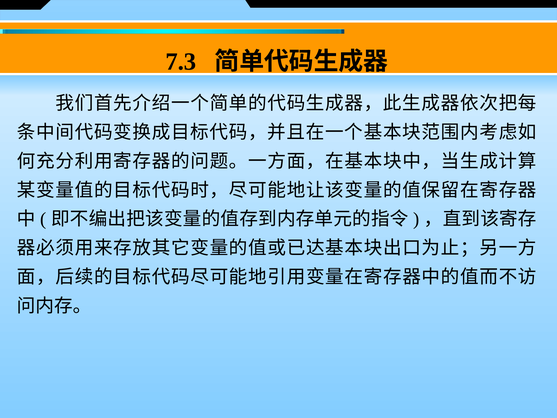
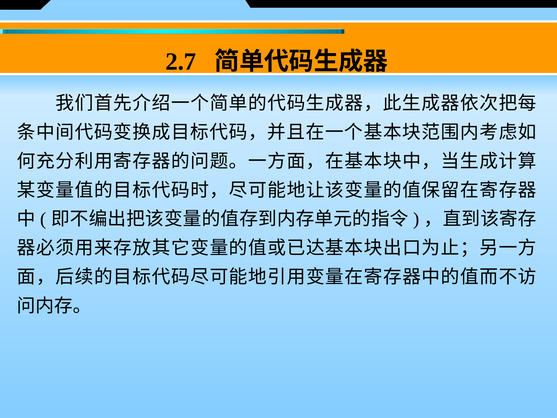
7.3: 7.3 -> 2.7
